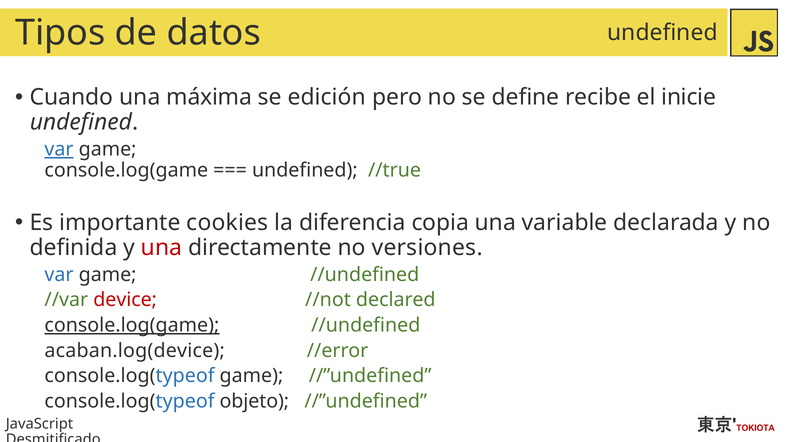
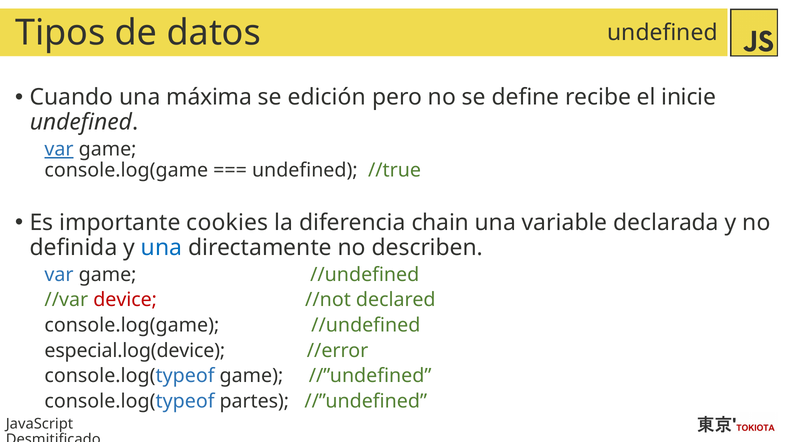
copia: copia -> chain
una at (162, 248) colour: red -> blue
versiones: versiones -> describen
console.log(game at (132, 325) underline: present -> none
acaban.log(device: acaban.log(device -> especial.log(device
objeto: objeto -> partes
